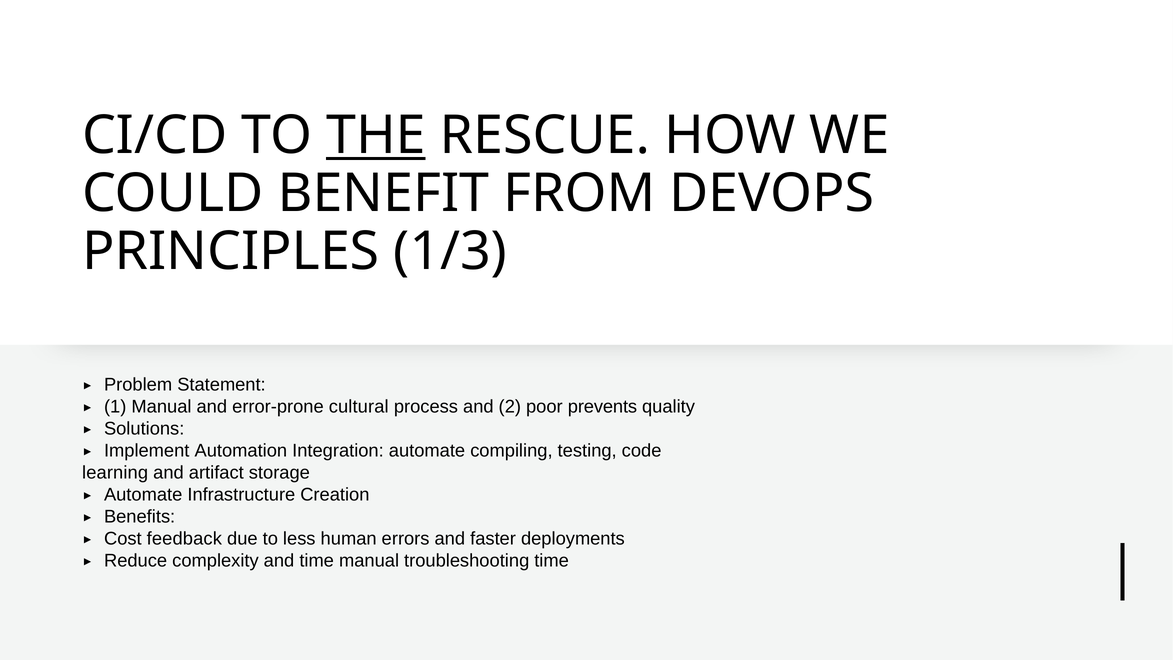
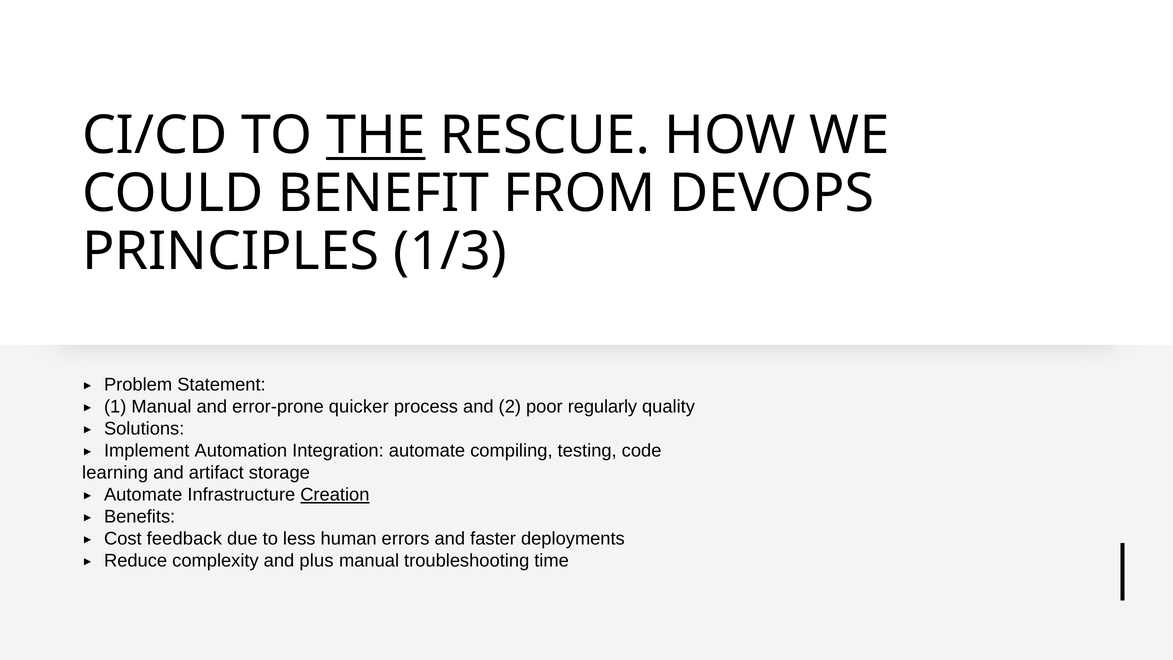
cultural: cultural -> quicker
prevents: prevents -> regularly
Creation underline: none -> present
and time: time -> plus
